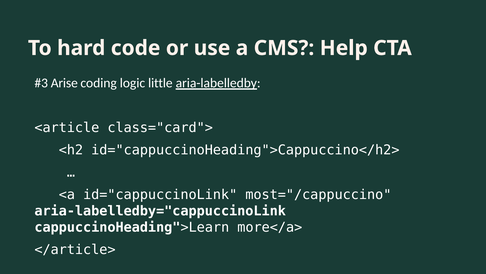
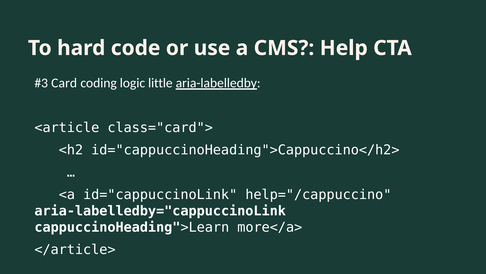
Arise: Arise -> Card
most="/cappuccino: most="/cappuccino -> help="/cappuccino
